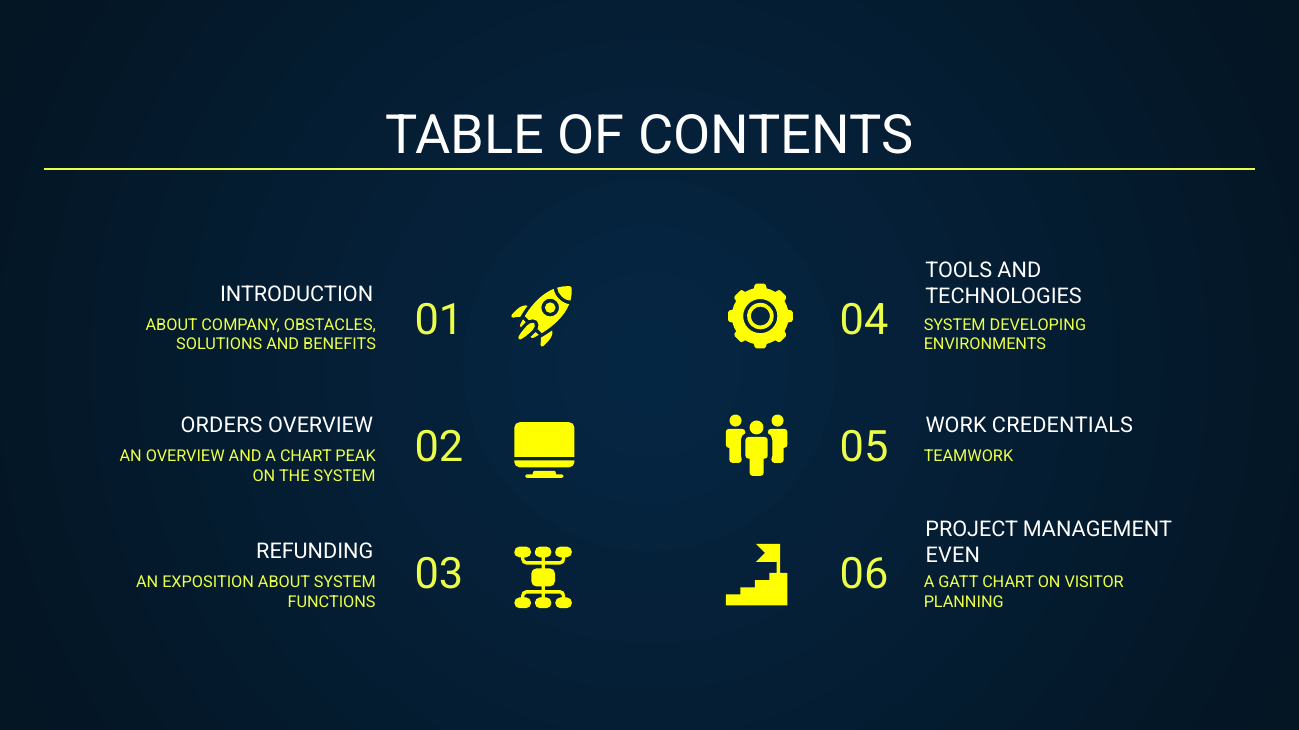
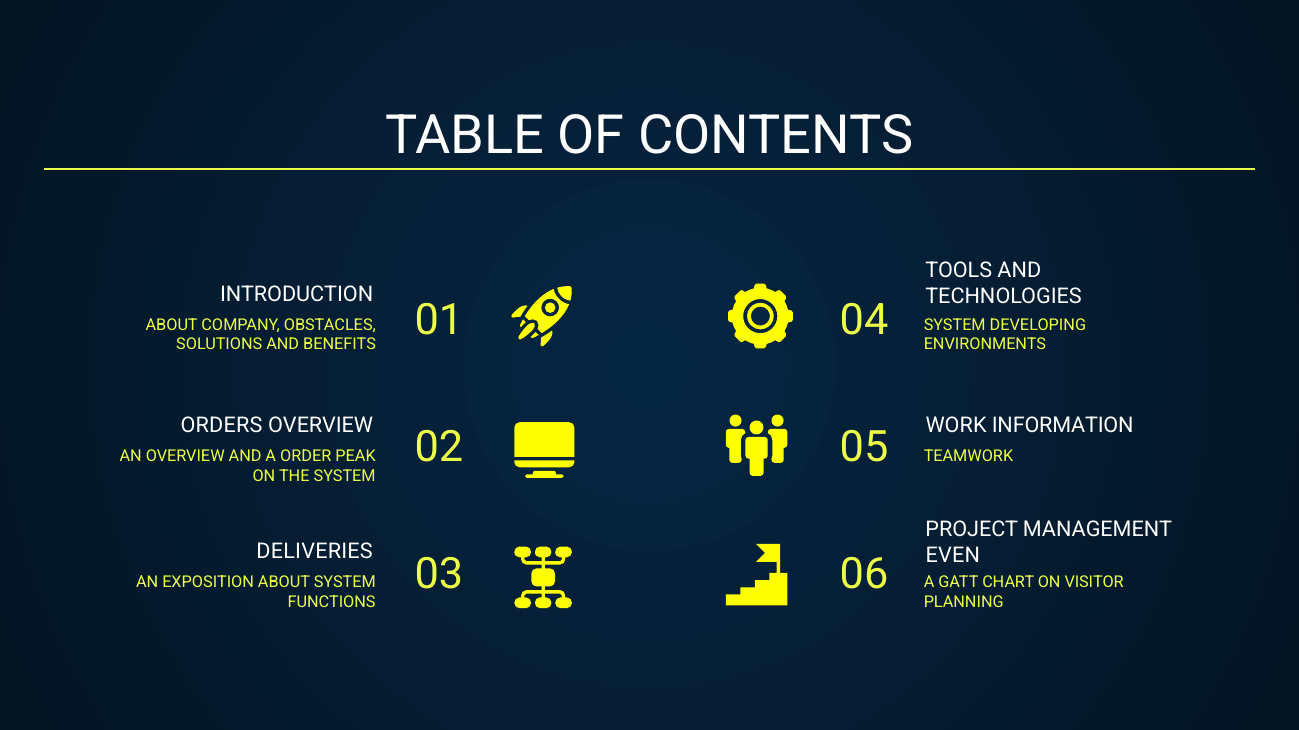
CREDENTIALS: CREDENTIALS -> INFORMATION
A CHART: CHART -> ORDER
REFUNDING: REFUNDING -> DELIVERIES
